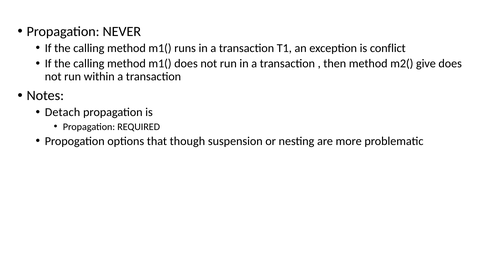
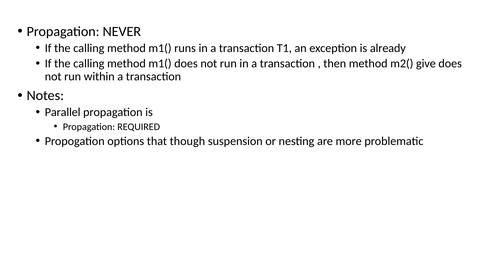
conflict: conflict -> already
Detach: Detach -> Parallel
